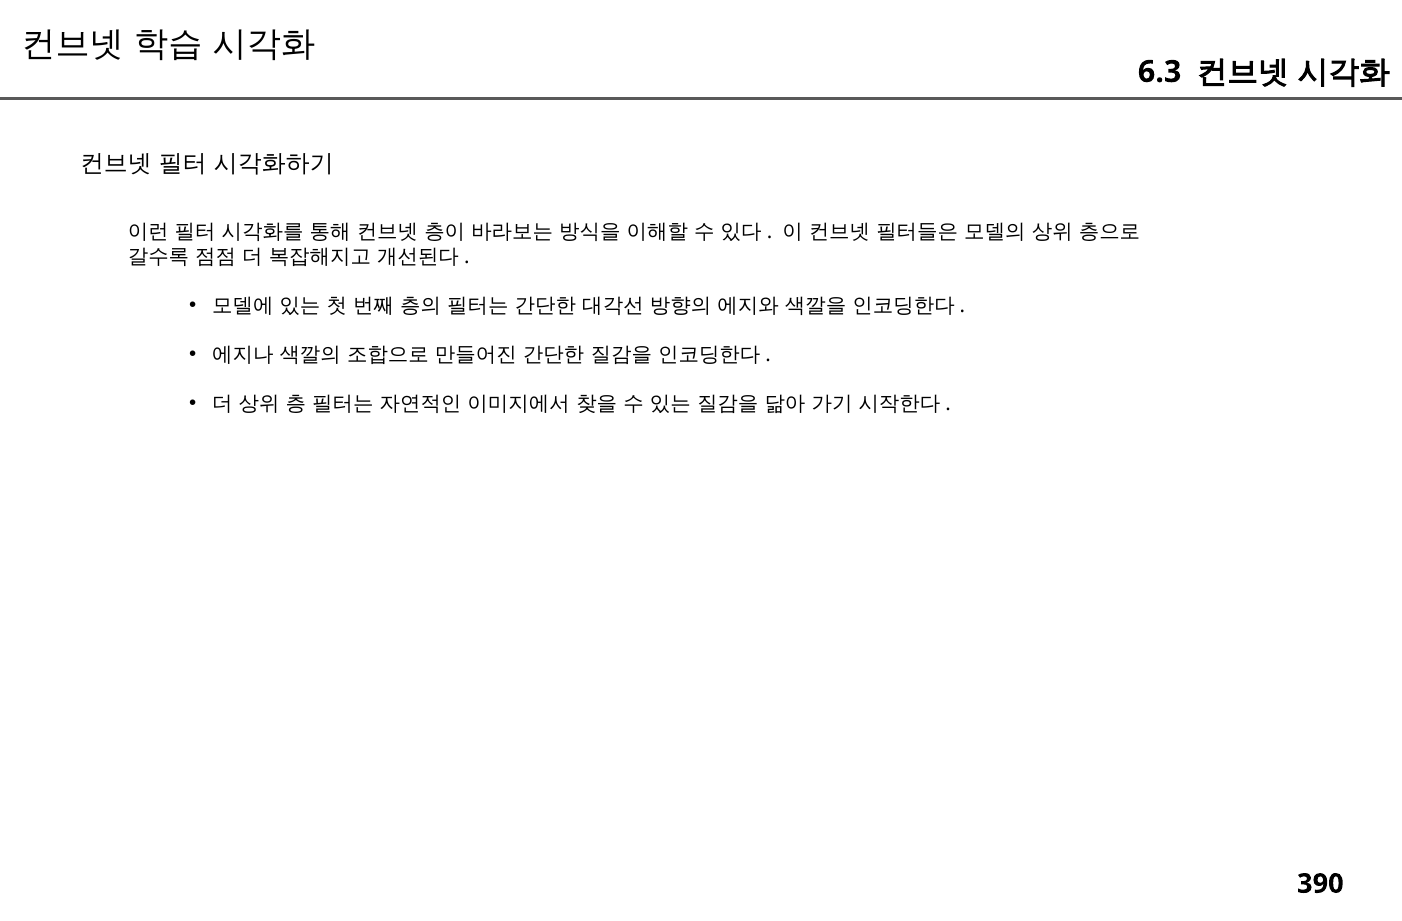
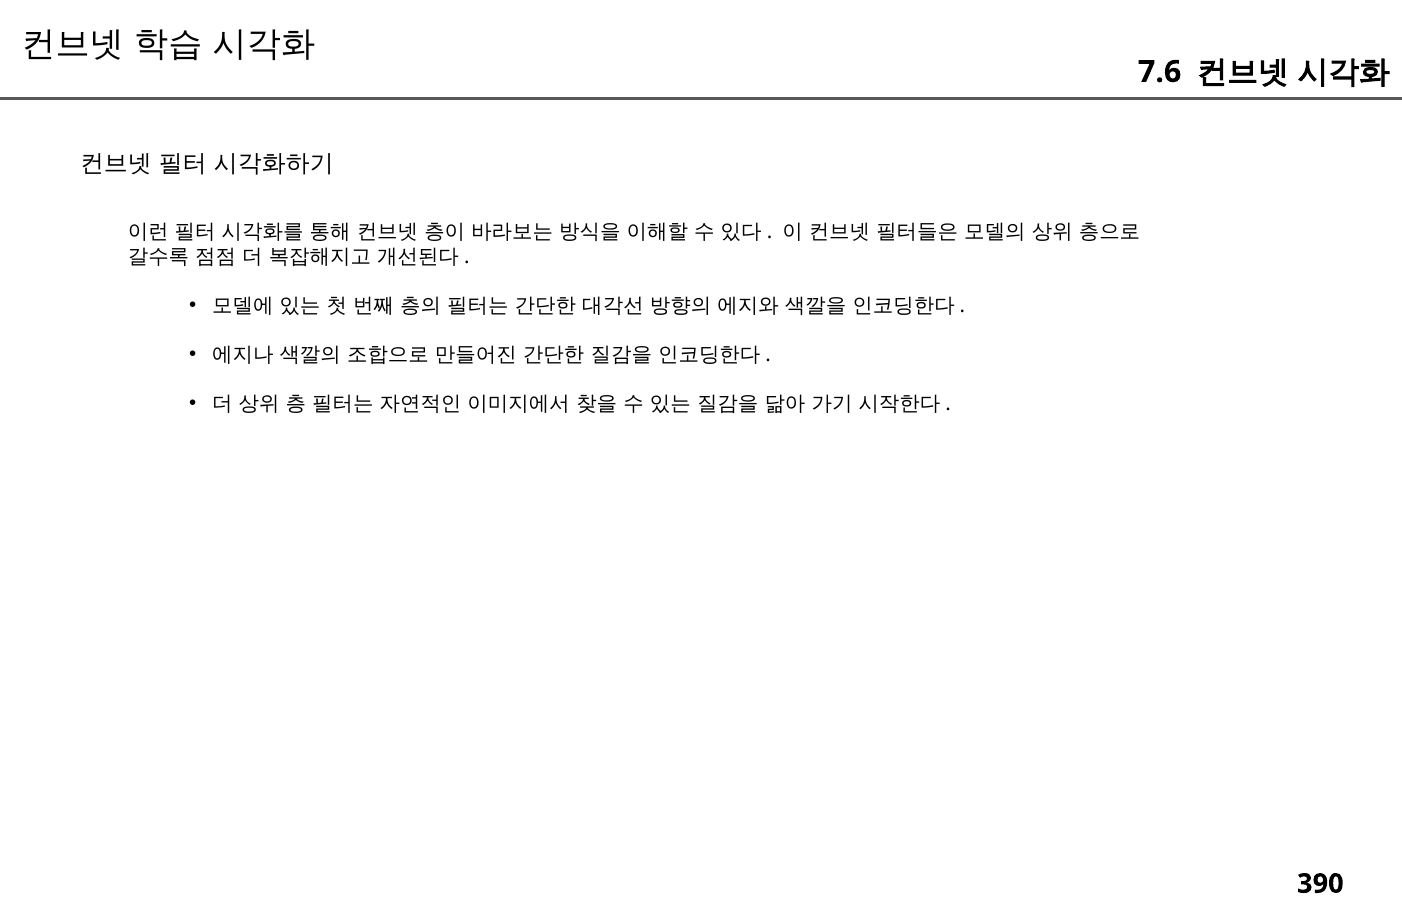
6.3: 6.3 -> 7.6
